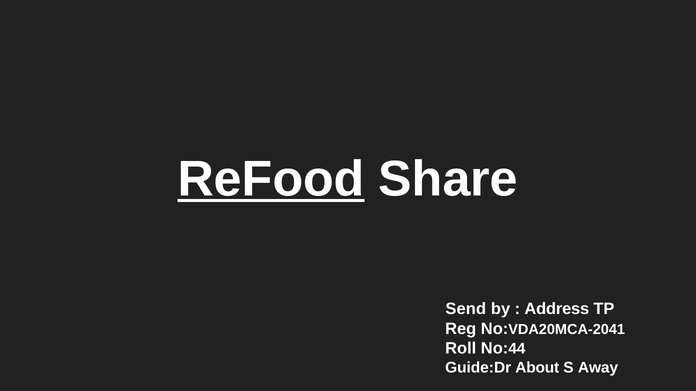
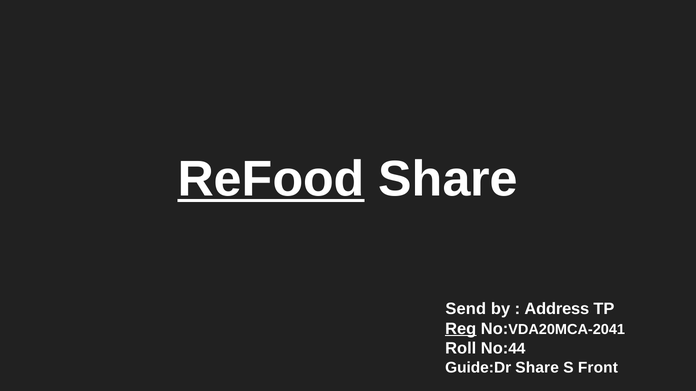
Reg underline: none -> present
Guide:Dr About: About -> Share
Away: Away -> Front
